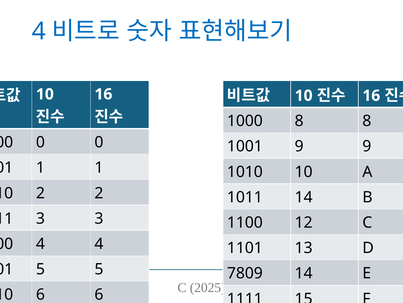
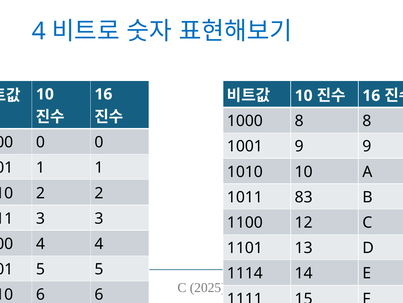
1011 14: 14 -> 83
7809: 7809 -> 1114
